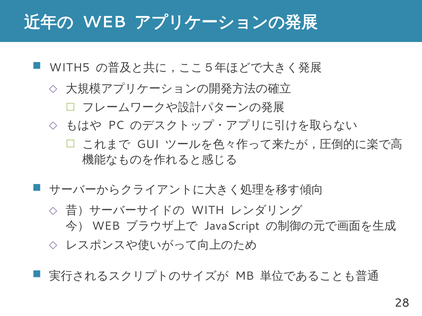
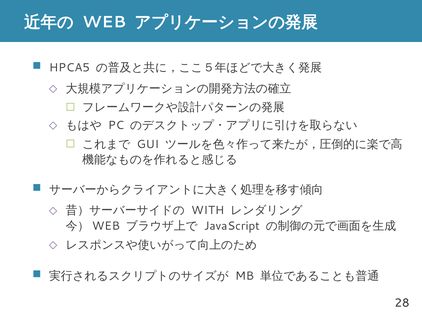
WITH5: WITH5 -> HPCA5
